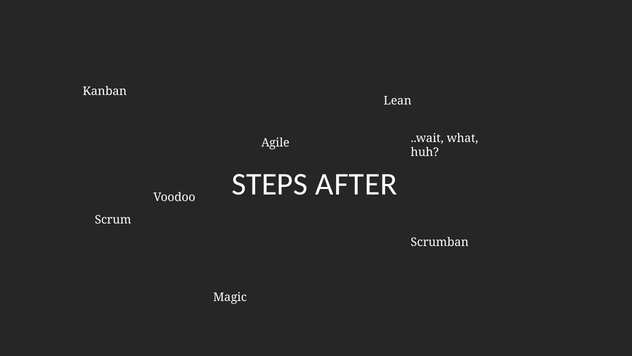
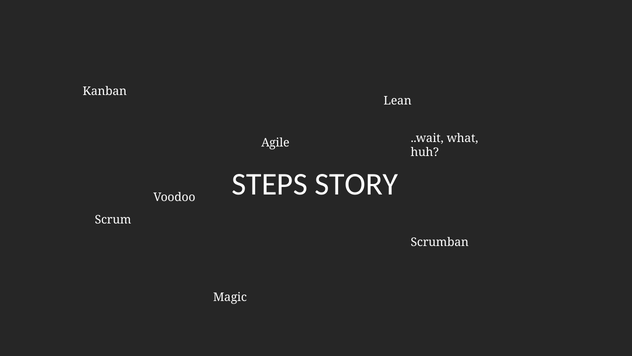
AFTER: AFTER -> STORY
